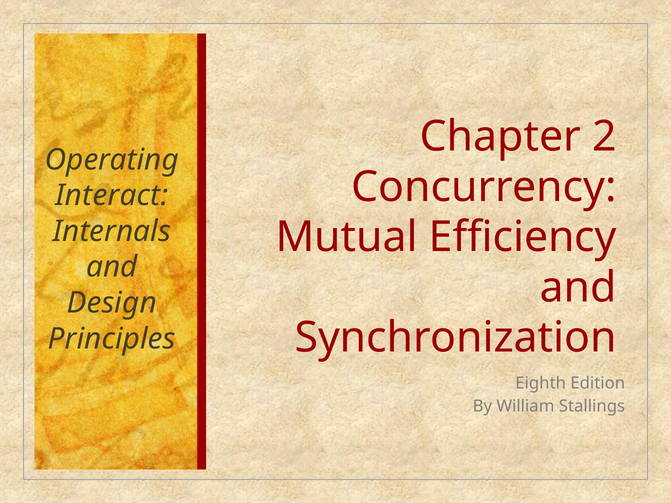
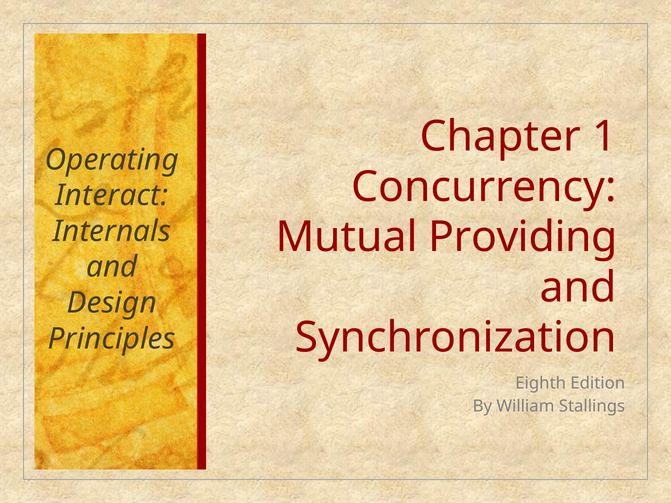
2: 2 -> 1
Efficiency: Efficiency -> Providing
